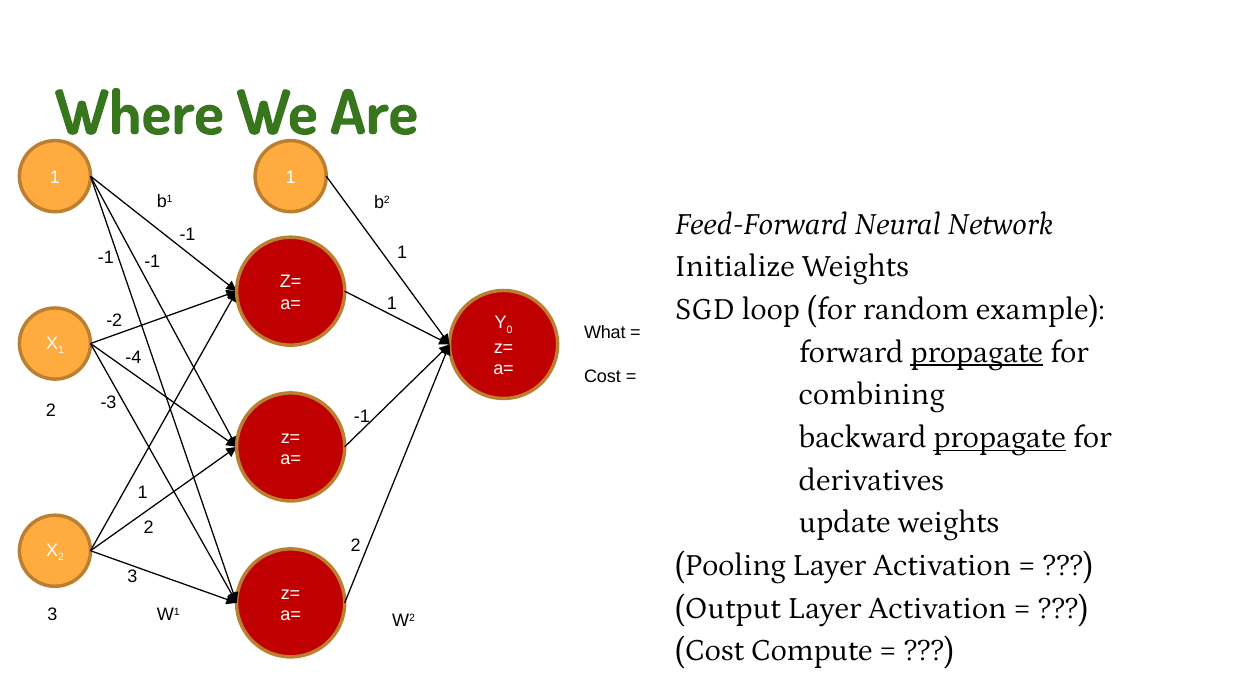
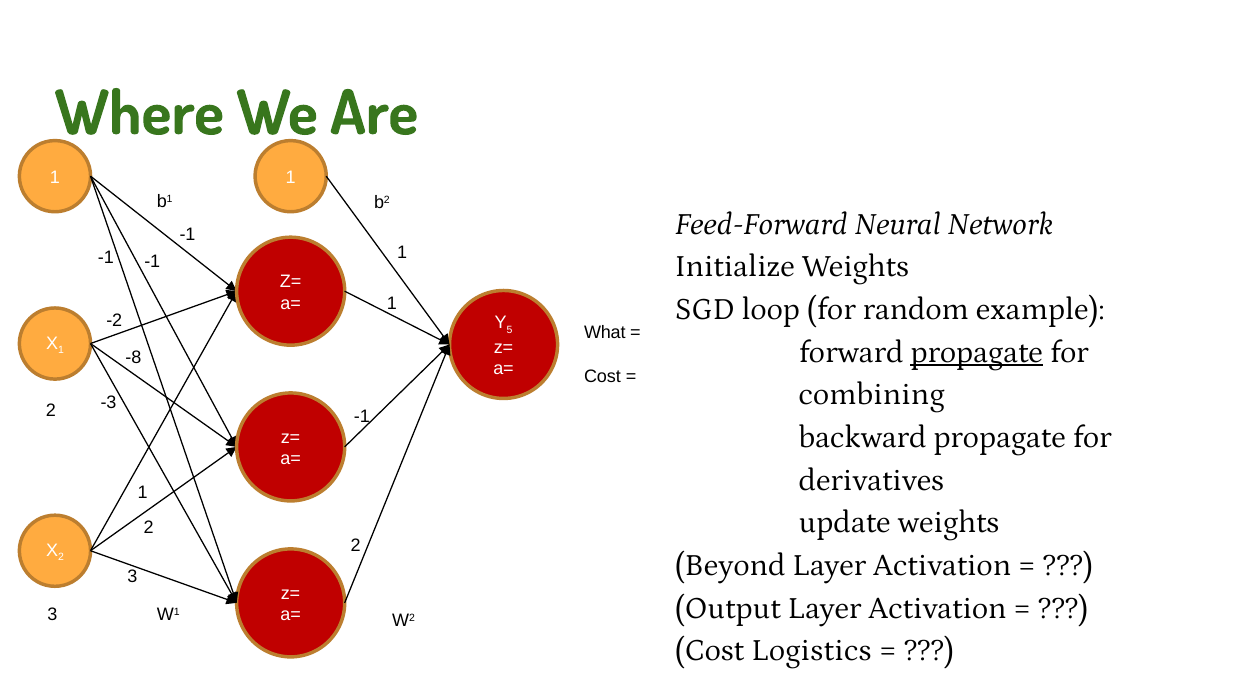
0: 0 -> 5
-4: -4 -> -8
propagate at (1000, 438) underline: present -> none
Pooling: Pooling -> Beyond
Compute: Compute -> Logistics
